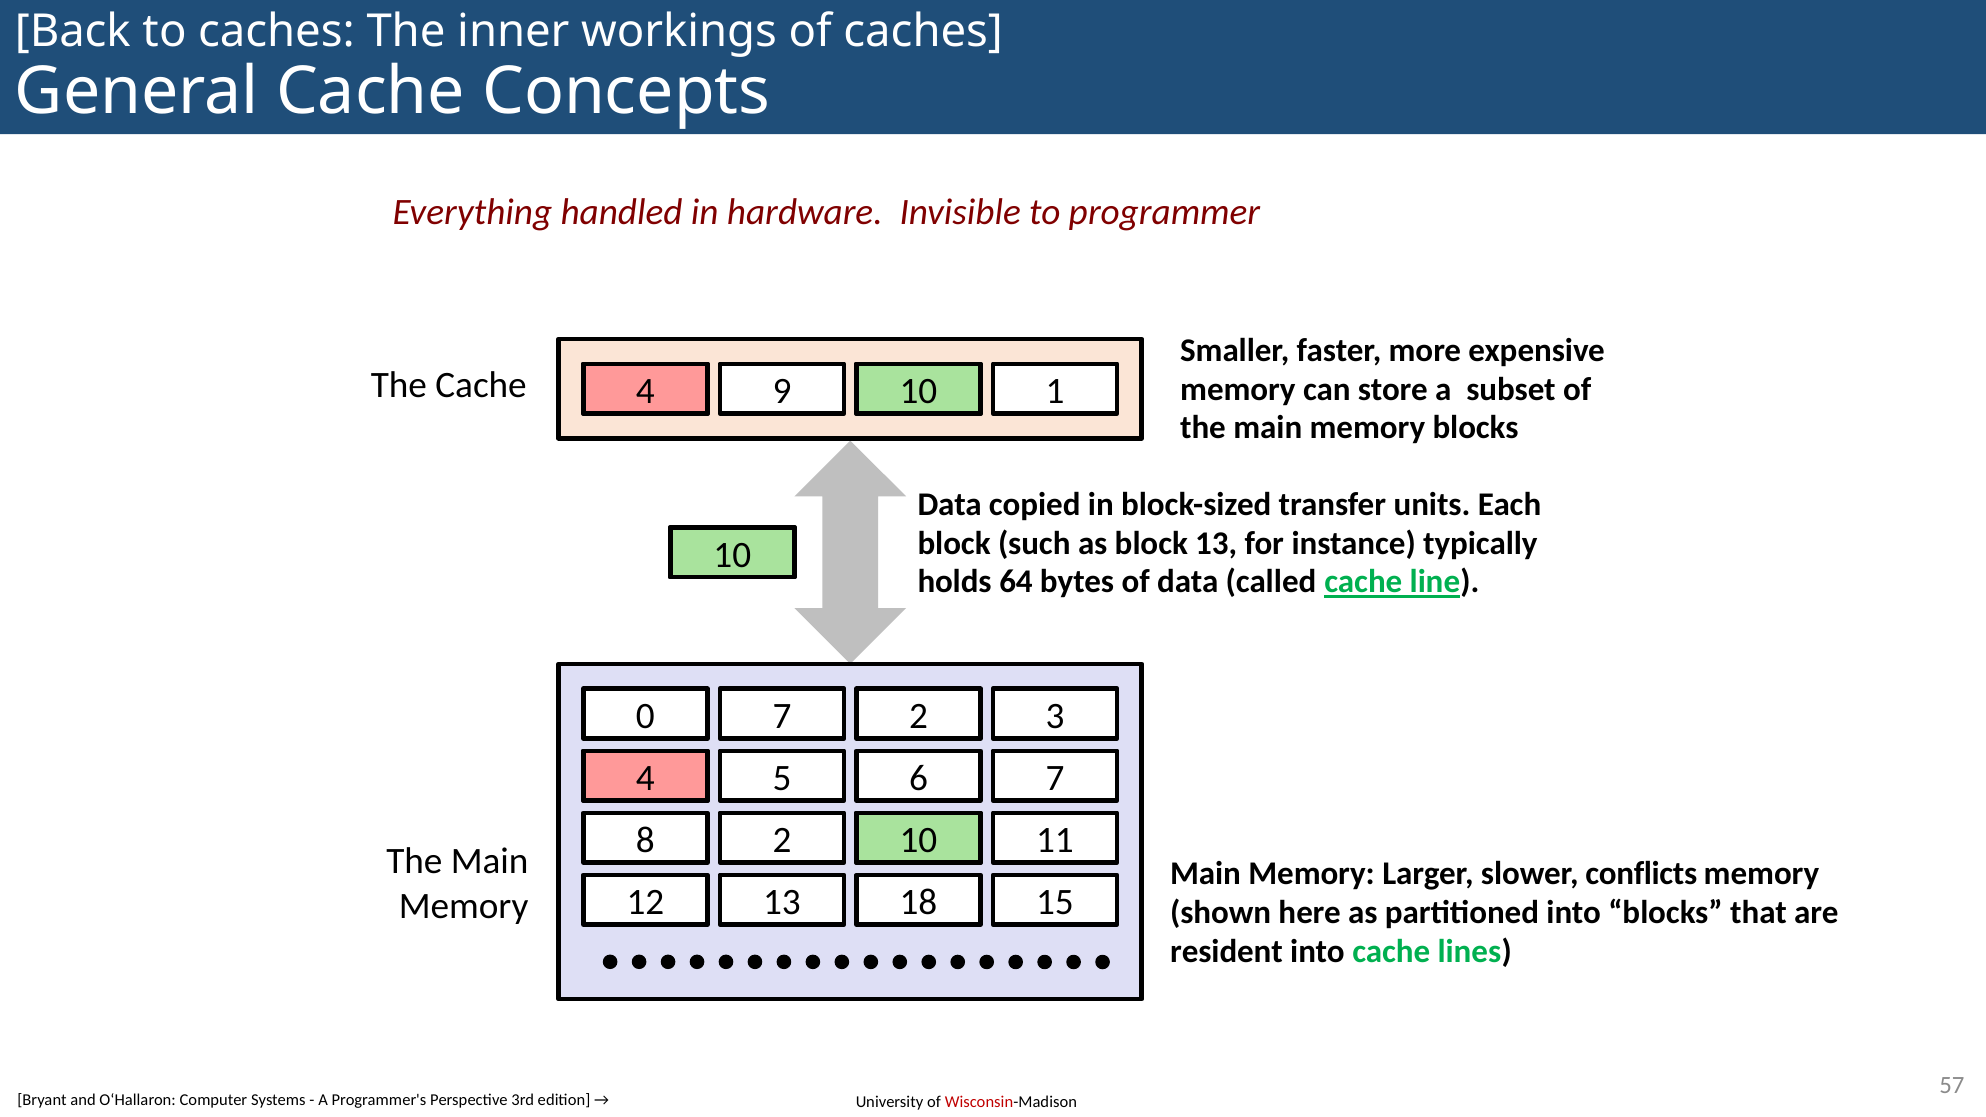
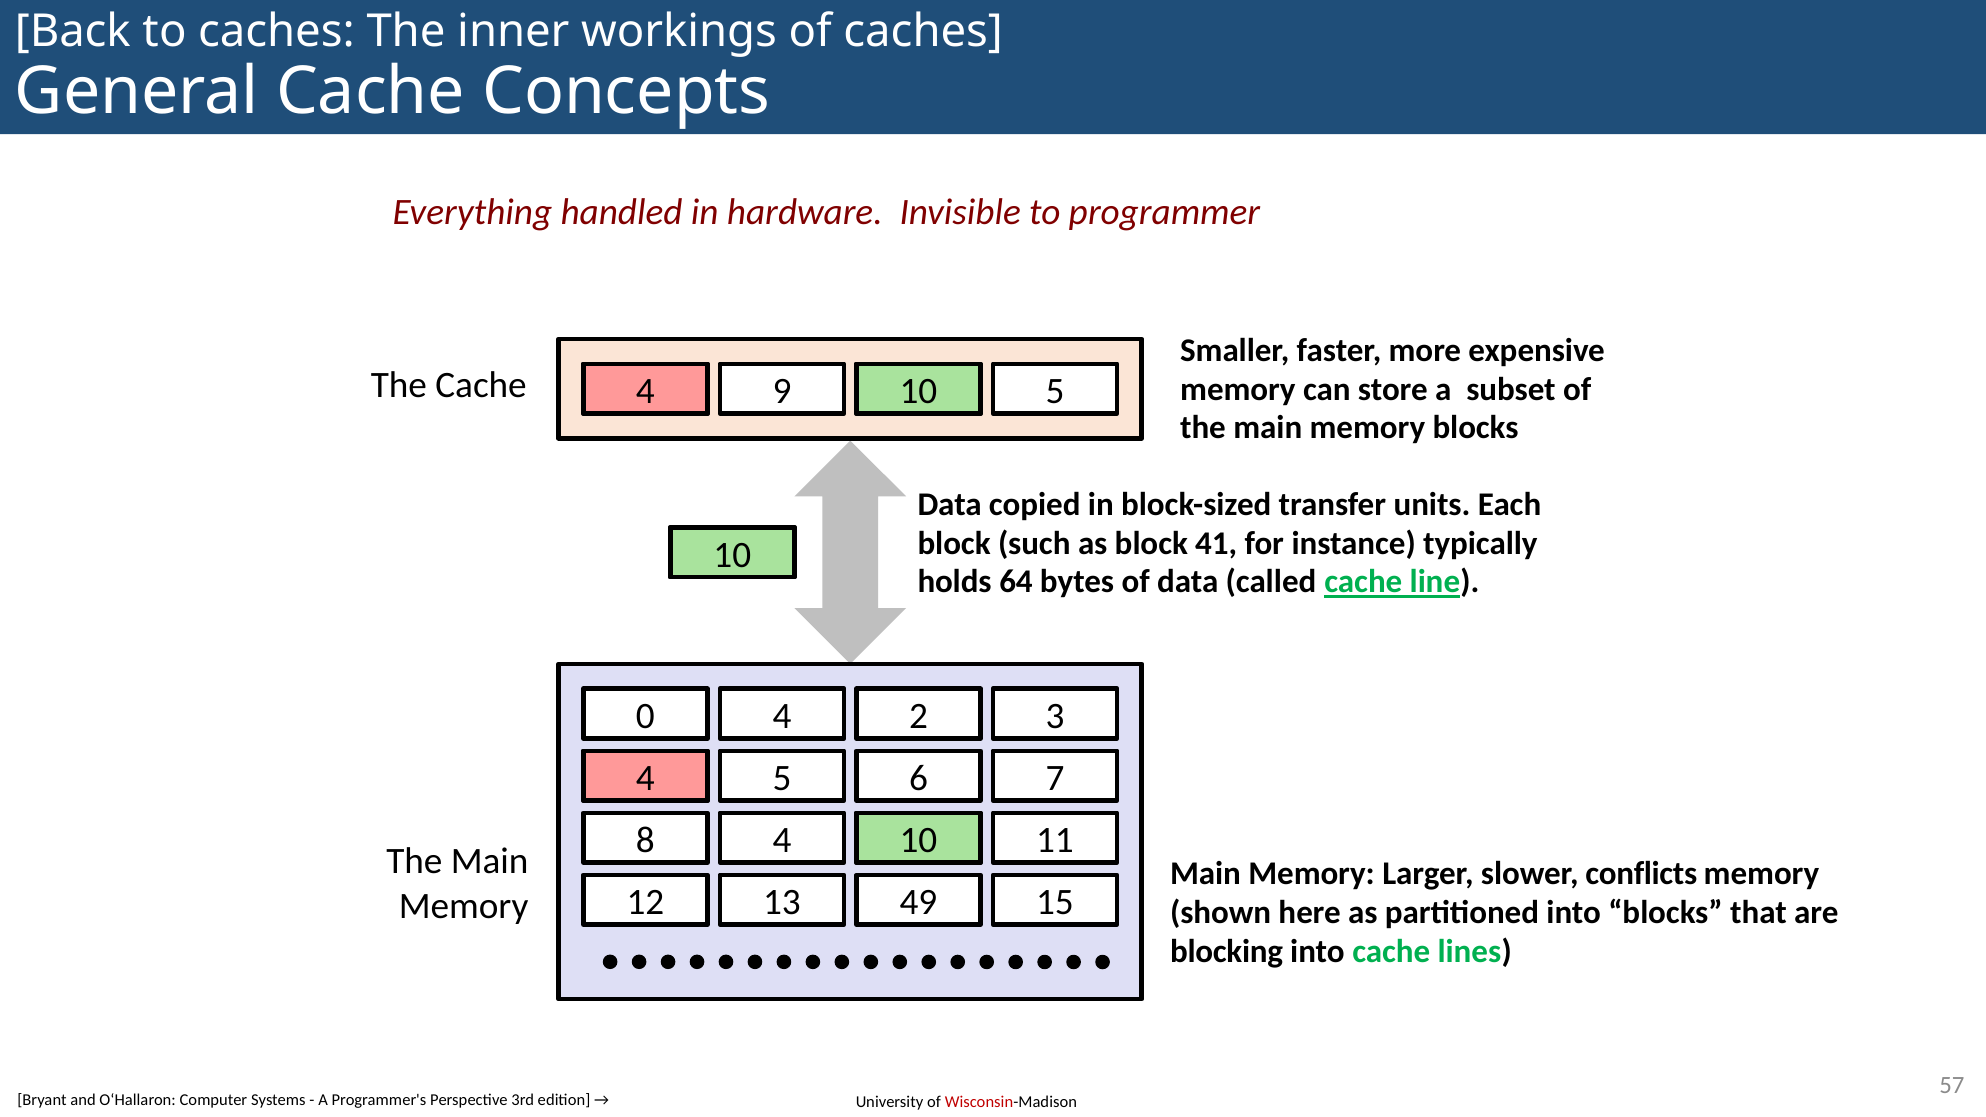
1 at (1055, 391): 1 -> 5
block 13: 13 -> 41
0 7: 7 -> 4
8 2: 2 -> 4
18: 18 -> 49
resident: resident -> blocking
